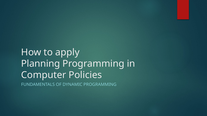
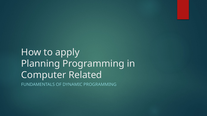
Policies: Policies -> Related
